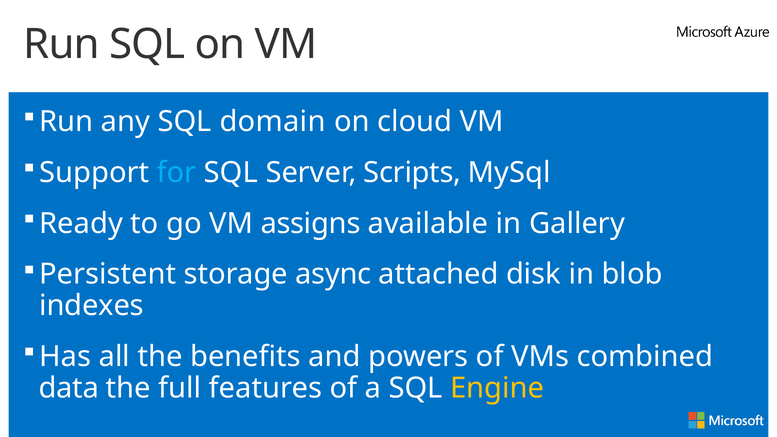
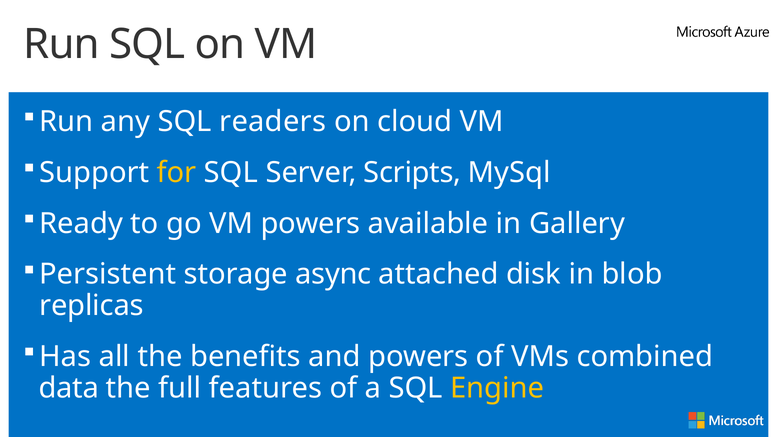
domain: domain -> readers
for colour: light blue -> yellow
VM assigns: assigns -> powers
indexes: indexes -> replicas
